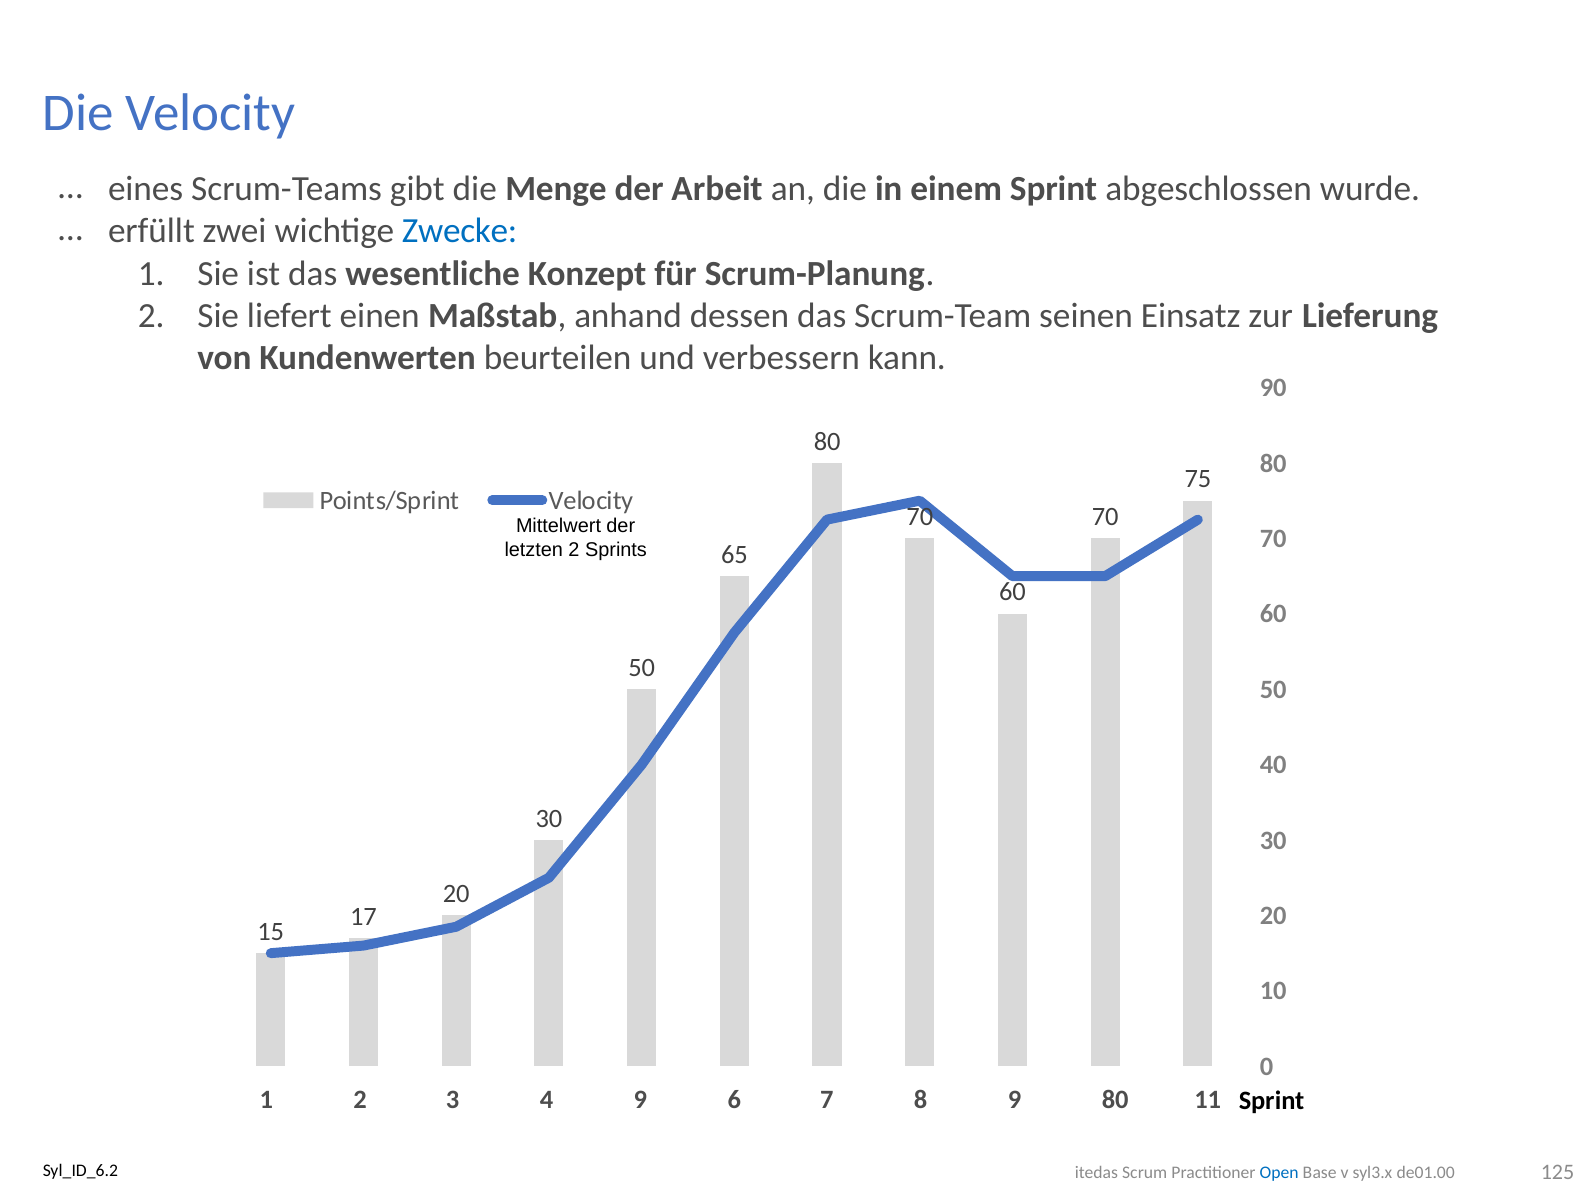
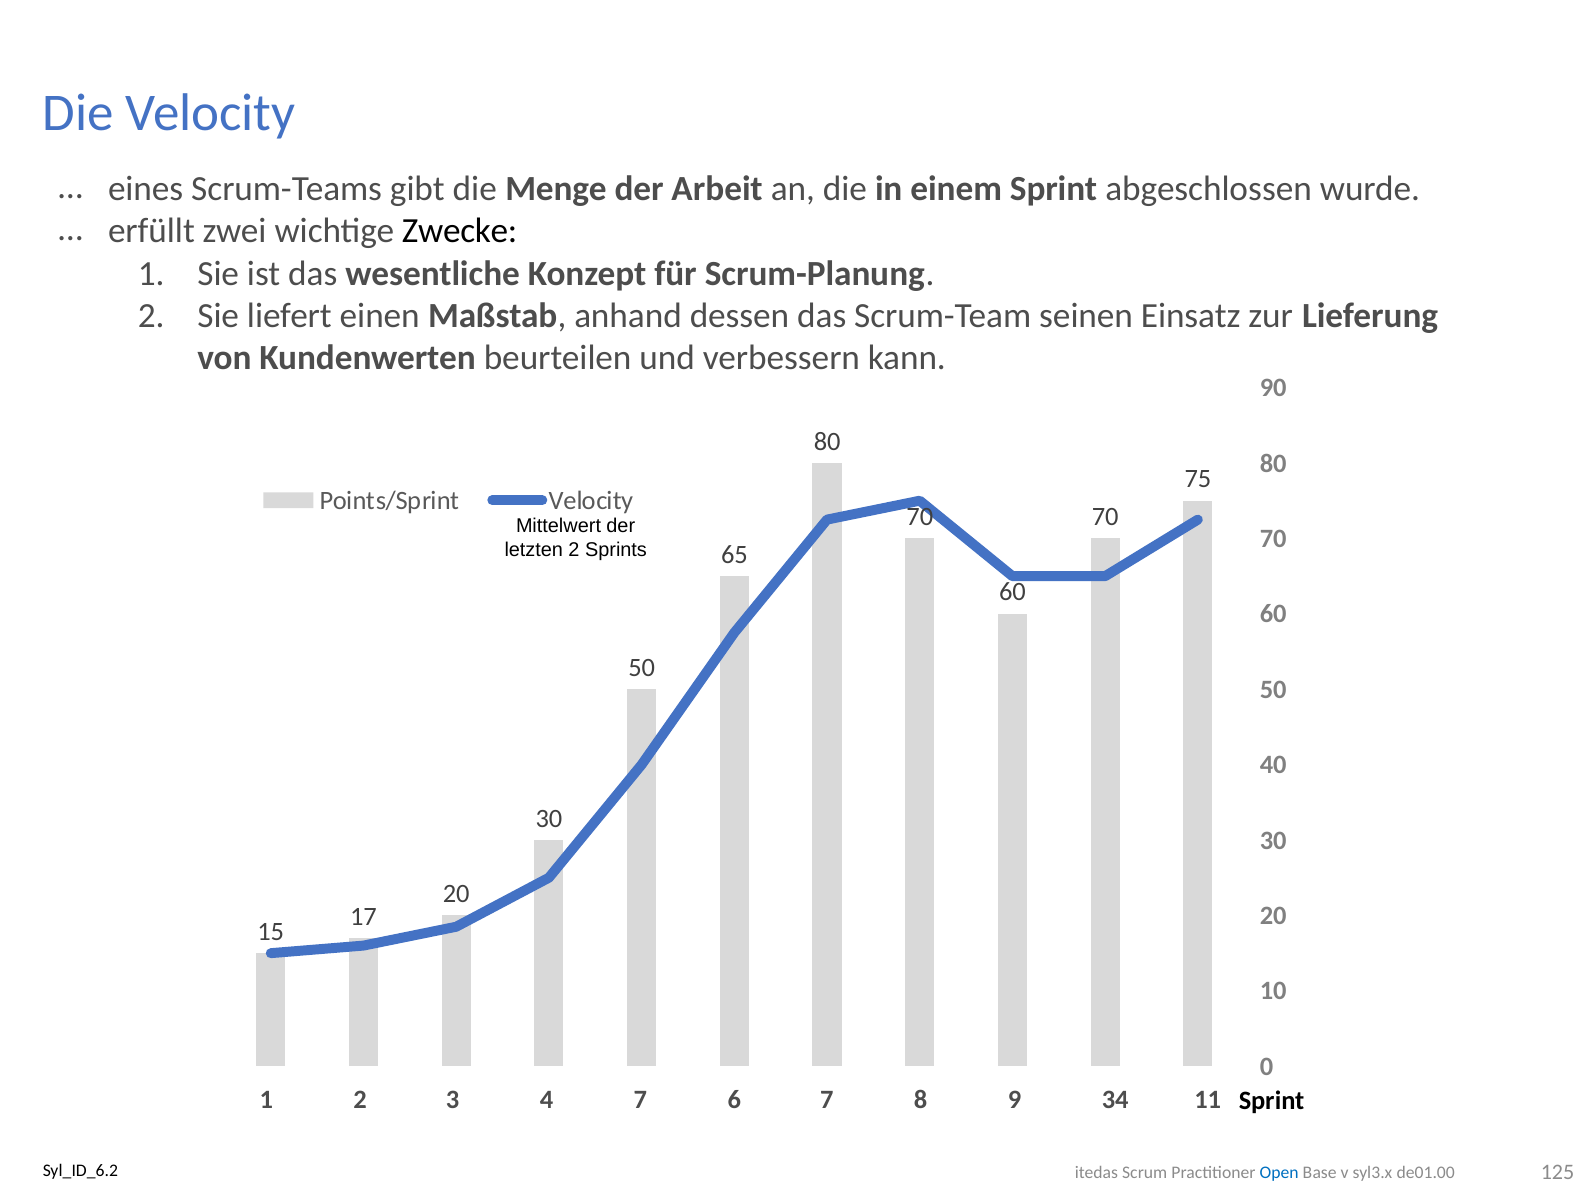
Zwecke colour: blue -> black
4 9: 9 -> 7
9 80: 80 -> 34
